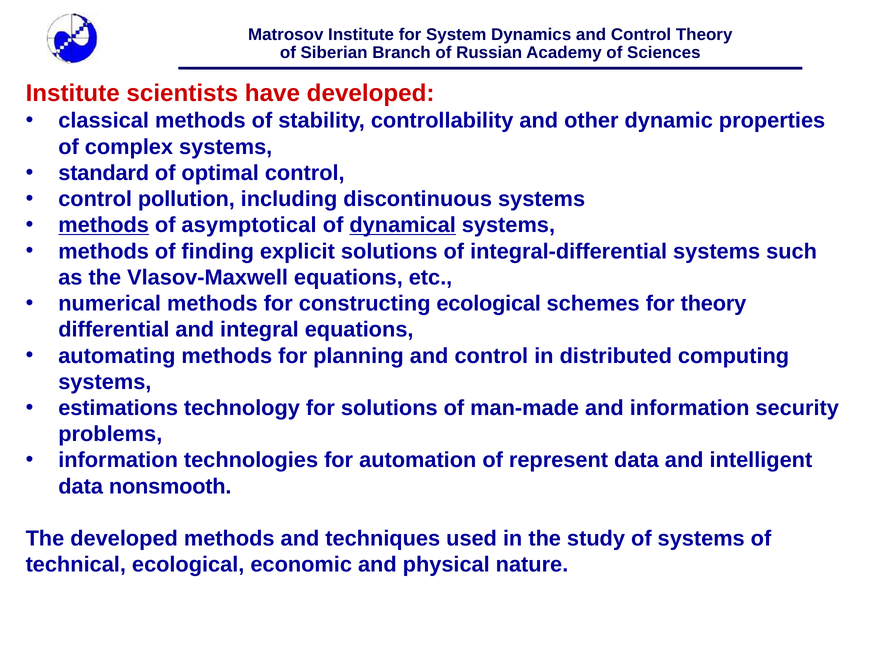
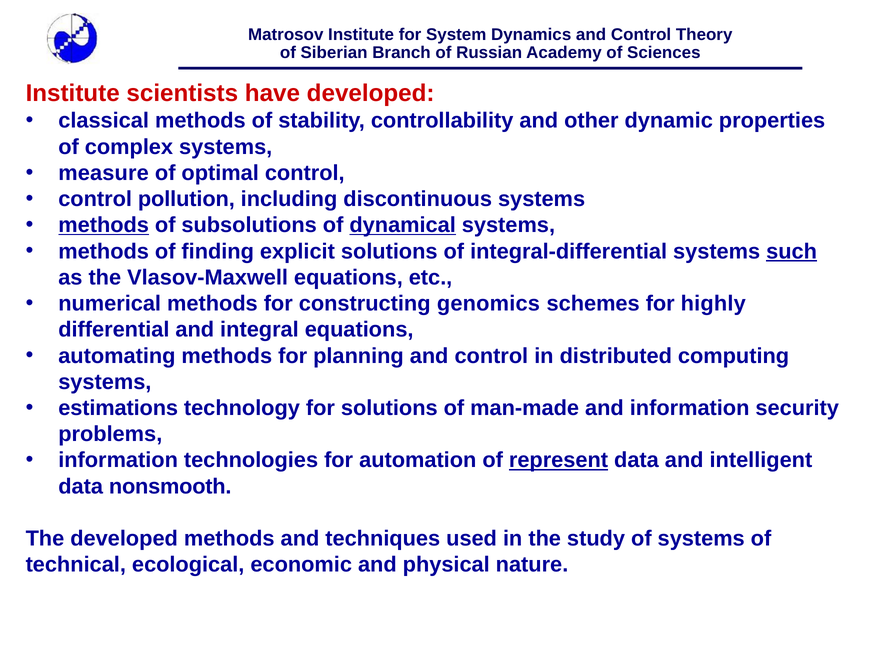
standard: standard -> measure
asymptotical: asymptotical -> subsolutions
such underline: none -> present
constructing ecological: ecological -> genomics
for theory: theory -> highly
represent underline: none -> present
